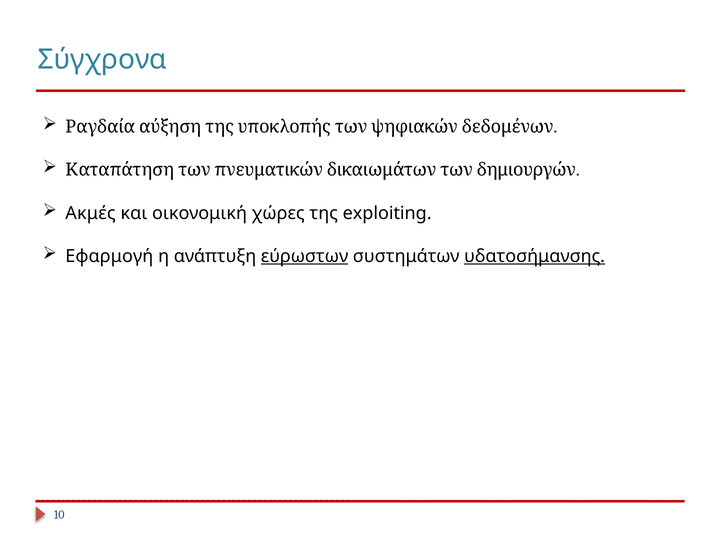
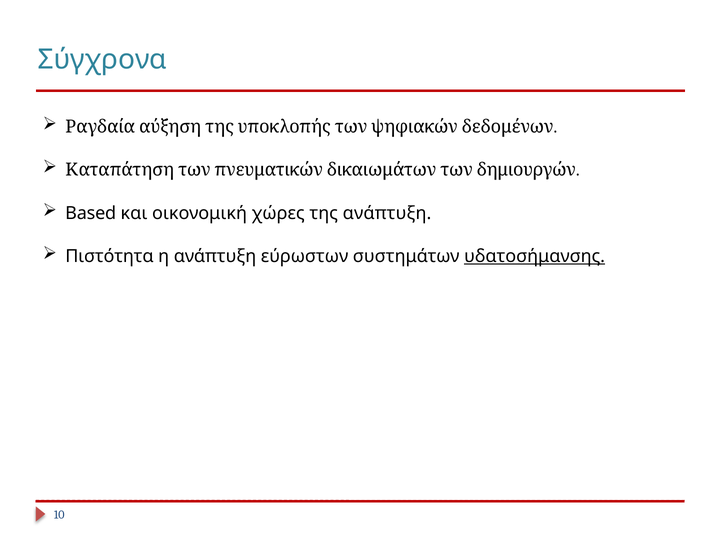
Ακμές: Ακμές -> Based
της exploiting: exploiting -> ανάπτυξη
Εφαρμογή: Εφαρμογή -> Πιστότητα
εύρωστων underline: present -> none
